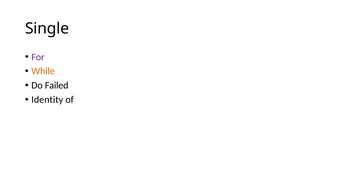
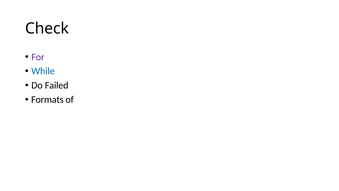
Single: Single -> Check
While colour: orange -> blue
Identity: Identity -> Formats
